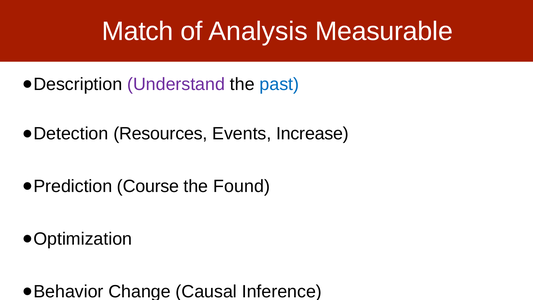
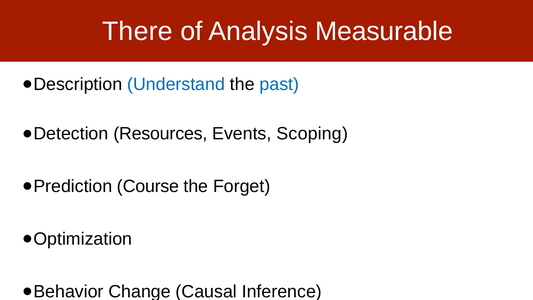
Match: Match -> There
Understand colour: purple -> blue
Increase: Increase -> Scoping
Found: Found -> Forget
